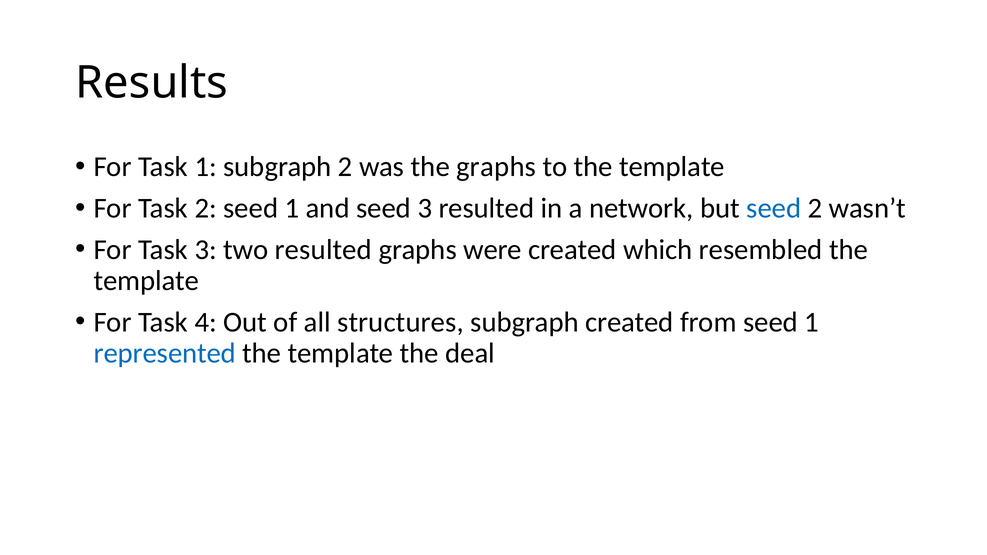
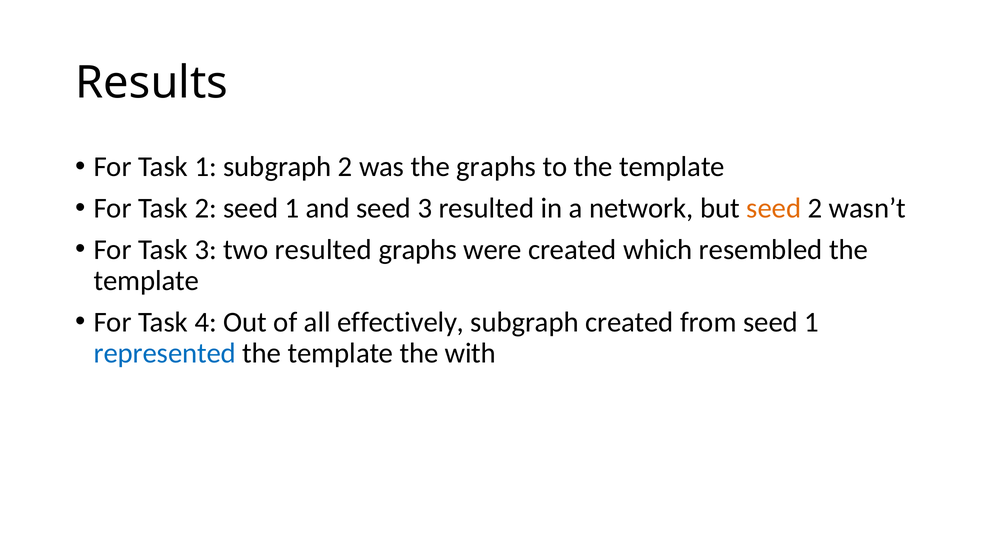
seed at (774, 208) colour: blue -> orange
structures: structures -> effectively
deal: deal -> with
